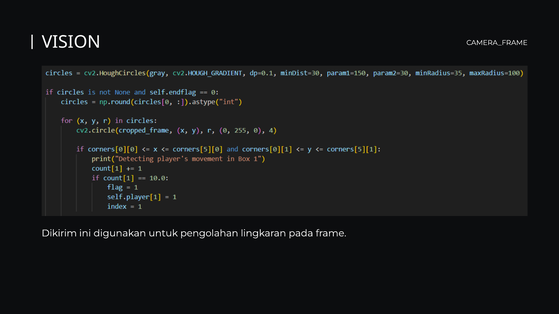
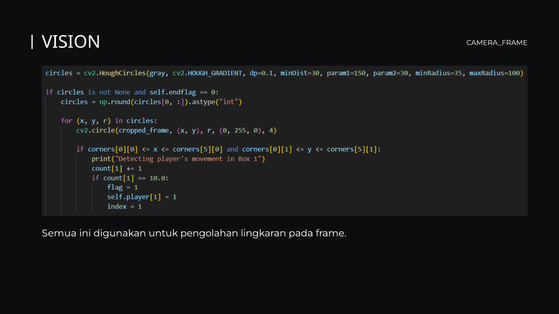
Dikirim: Dikirim -> Semua
